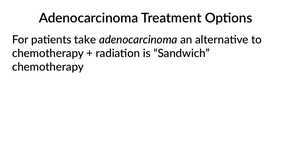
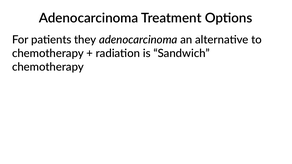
take: take -> they
